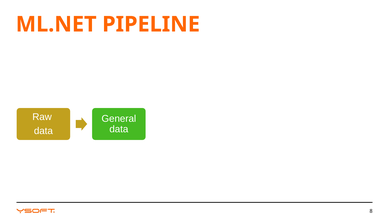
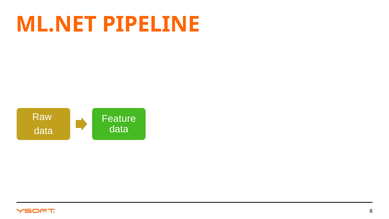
General: General -> Feature
